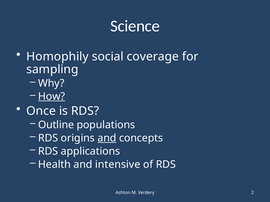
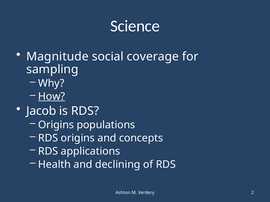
Homophily: Homophily -> Magnitude
Once: Once -> Jacob
Outline at (56, 125): Outline -> Origins
and at (107, 138) underline: present -> none
intensive: intensive -> declining
